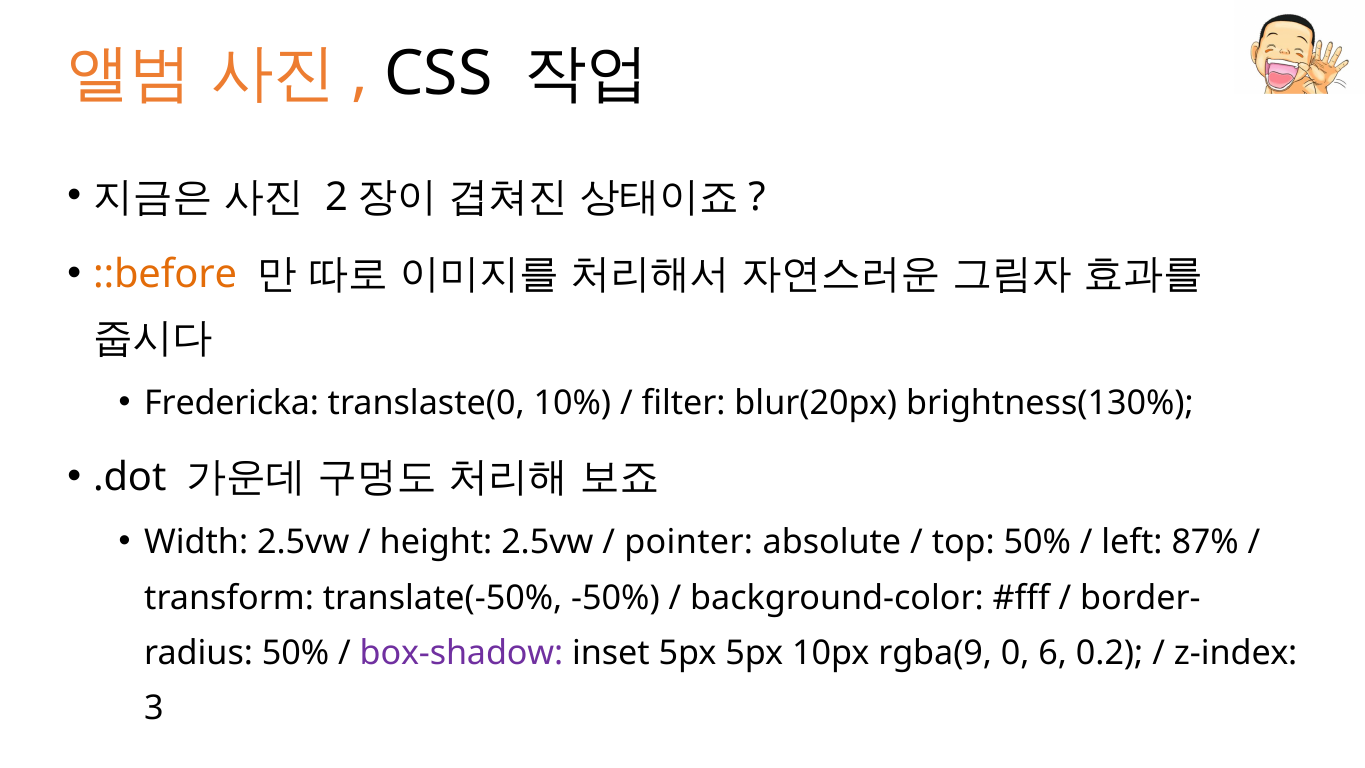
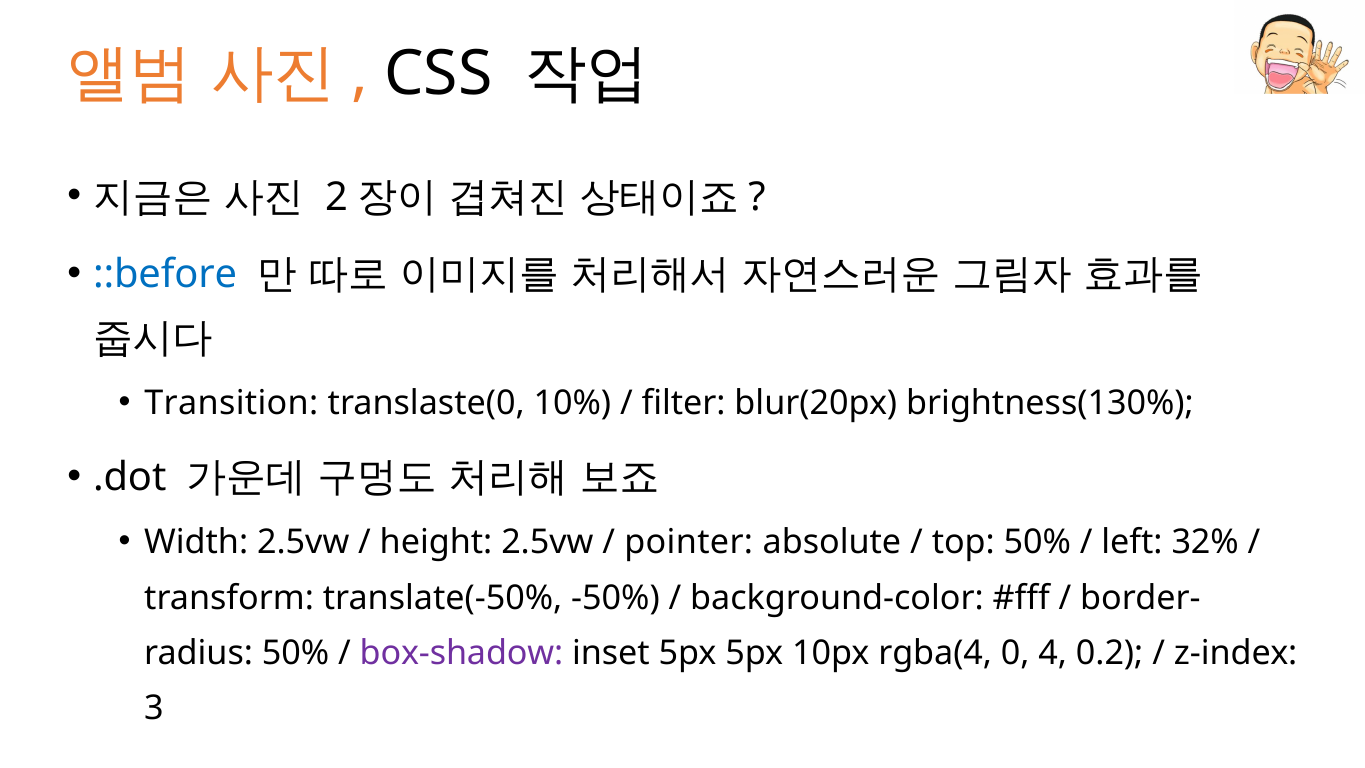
::before colour: orange -> blue
Fredericka: Fredericka -> Transition
87%: 87% -> 32%
rgba(9: rgba(9 -> rgba(4
6: 6 -> 4
